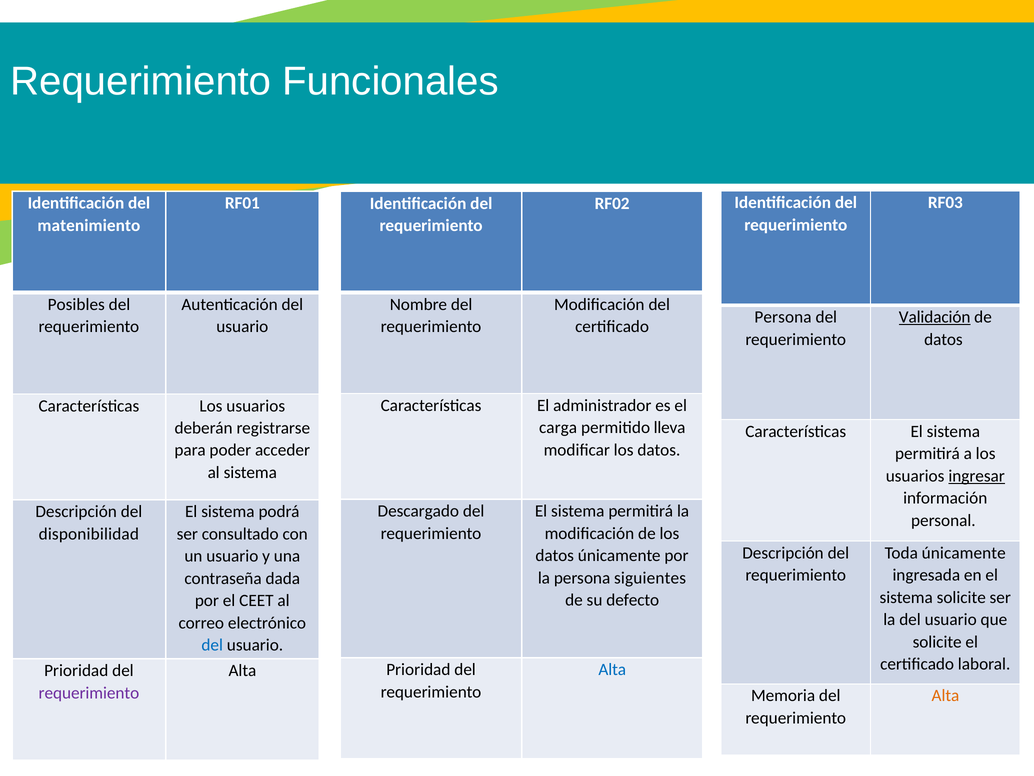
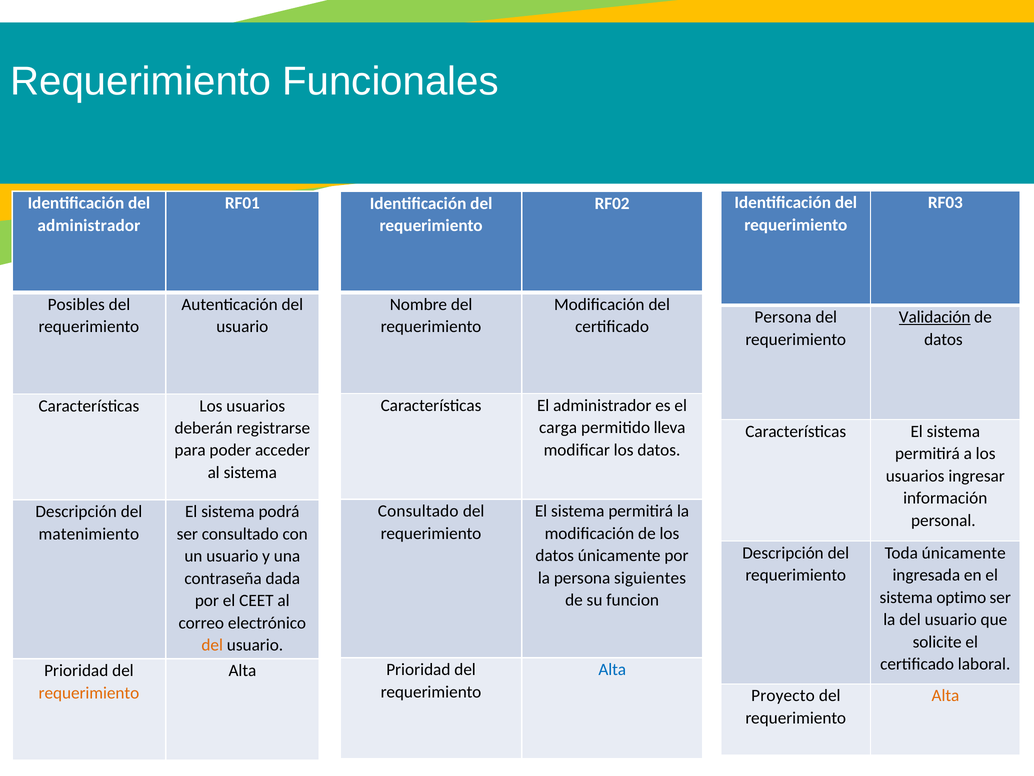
matenimiento at (89, 225): matenimiento -> administrador
ingresar underline: present -> none
Descargado at (418, 511): Descargado -> Consultado
disponibilidad: disponibilidad -> matenimiento
sistema solicite: solicite -> optimo
defecto: defecto -> funcion
del at (212, 645) colour: blue -> orange
requerimiento at (89, 692) colour: purple -> orange
Memoria: Memoria -> Proyecto
